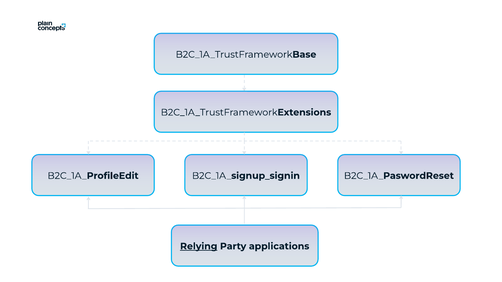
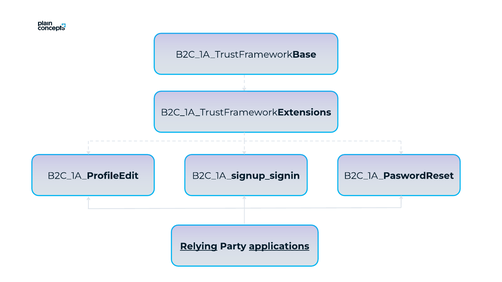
applications underline: none -> present
